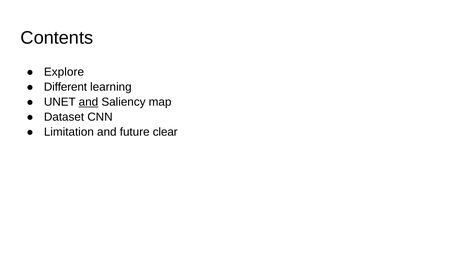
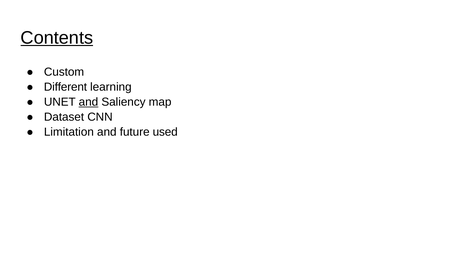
Contents underline: none -> present
Explore: Explore -> Custom
clear: clear -> used
